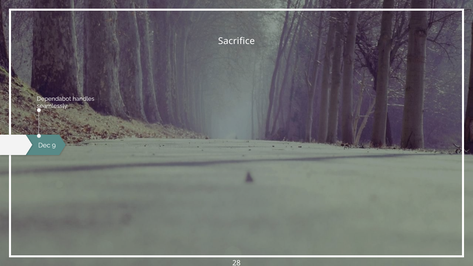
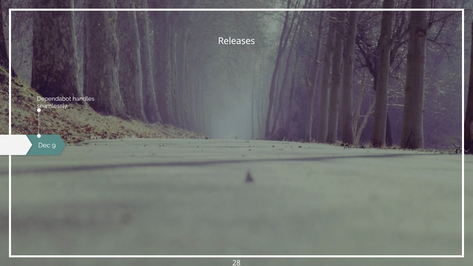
Sacrifice: Sacrifice -> Releases
